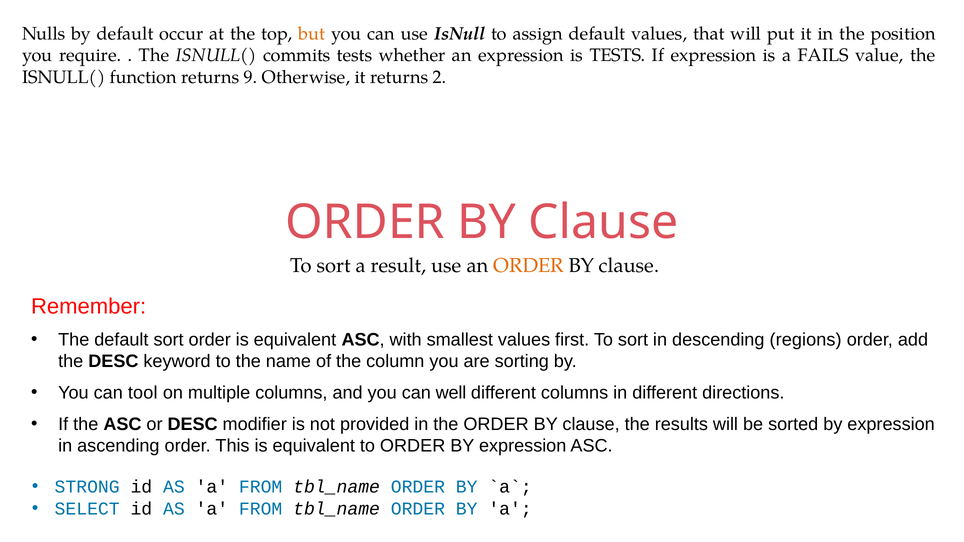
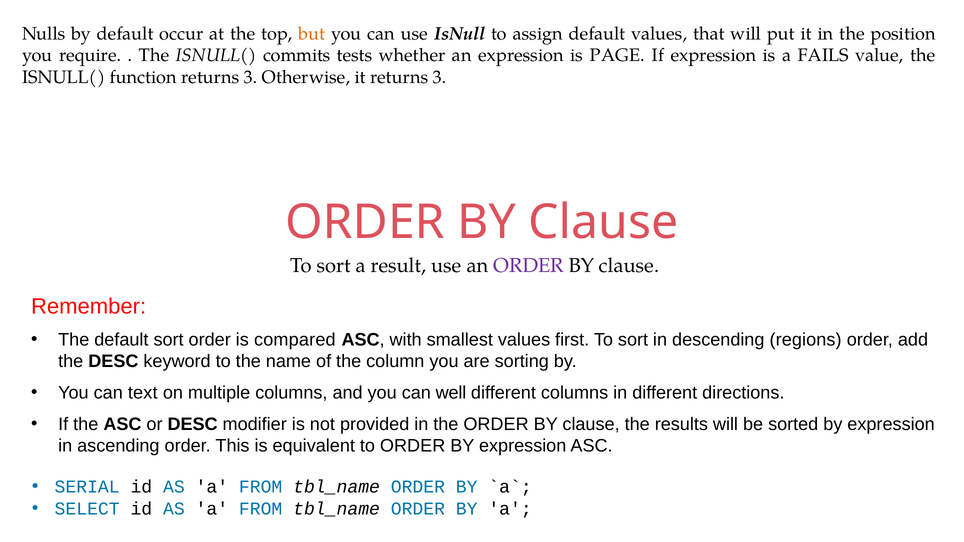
is TESTS: TESTS -> PAGE
function returns 9: 9 -> 3
it returns 2: 2 -> 3
ORDER at (529, 266) colour: orange -> purple
order is equivalent: equivalent -> compared
tool: tool -> text
STRONG: STRONG -> SERIAL
